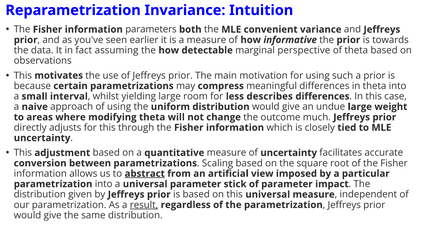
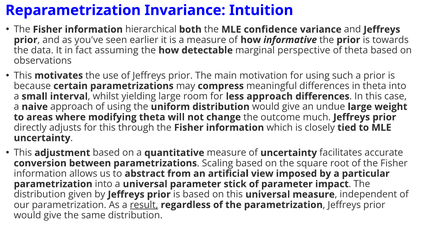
parameters: parameters -> hierarchical
convenient: convenient -> confidence
less describes: describes -> approach
abstract underline: present -> none
